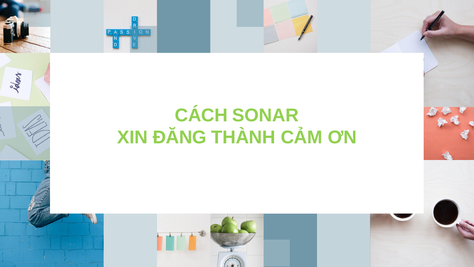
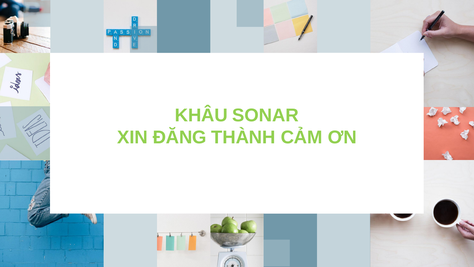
CÁCH: CÁCH -> KHÂU
